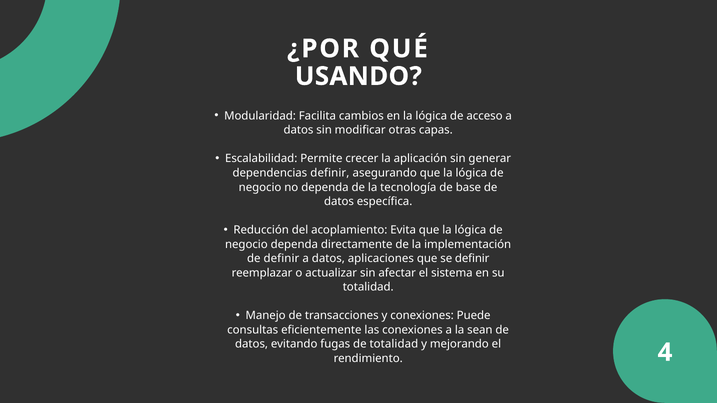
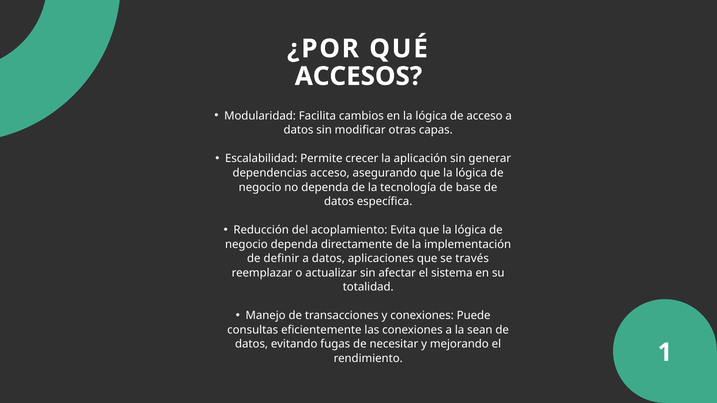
USANDO: USANDO -> ACCESOS
dependencias definir: definir -> acceso
se definir: definir -> través
de totalidad: totalidad -> necesitar
4: 4 -> 1
